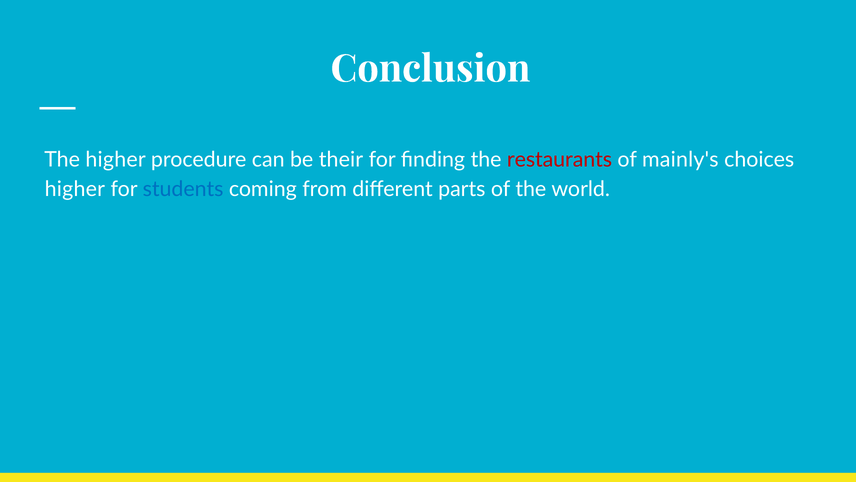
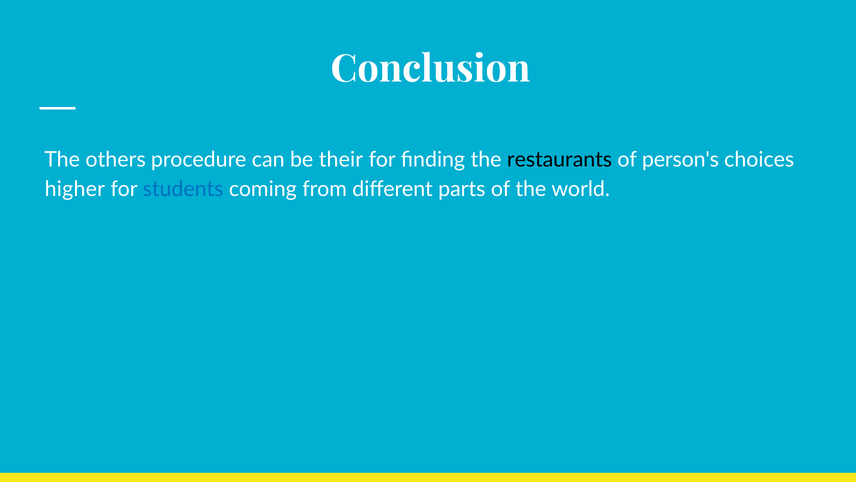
The higher: higher -> others
restaurants colour: red -> black
mainly's: mainly's -> person's
